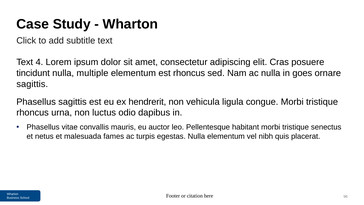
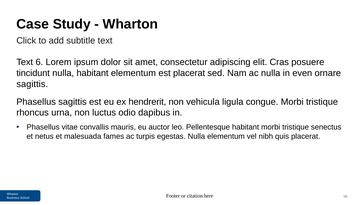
4: 4 -> 6
nulla multiple: multiple -> habitant
est rhoncus: rhoncus -> placerat
goes: goes -> even
